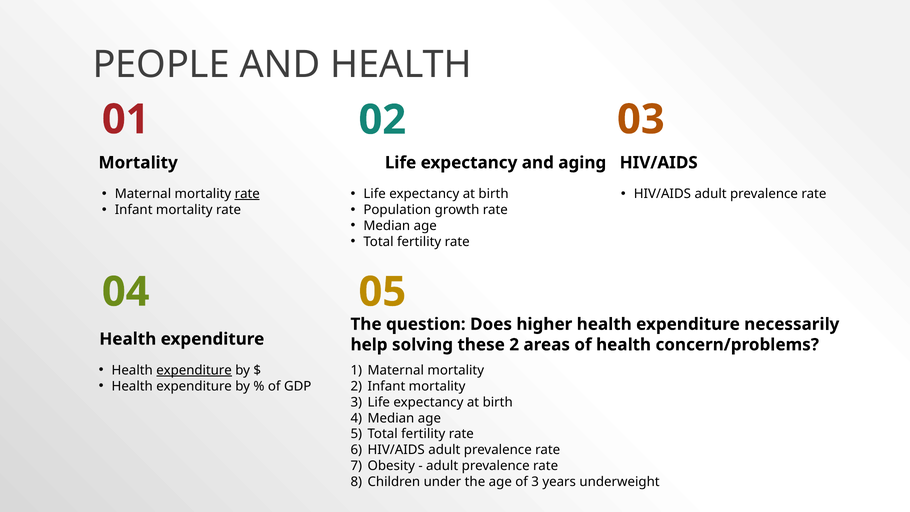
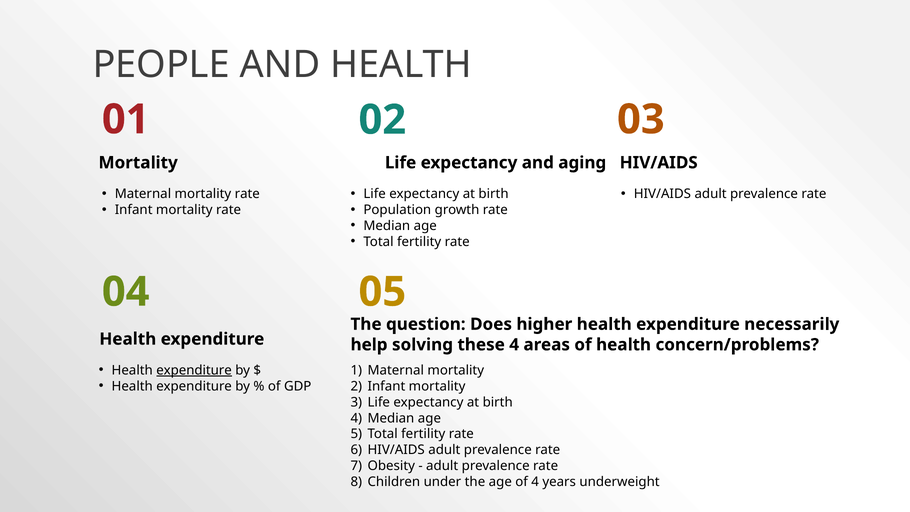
rate at (247, 194) underline: present -> none
these 2: 2 -> 4
of 3: 3 -> 4
